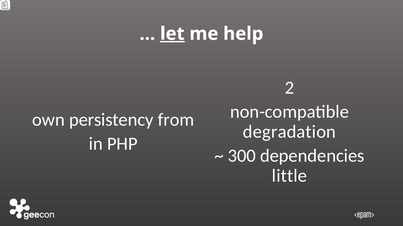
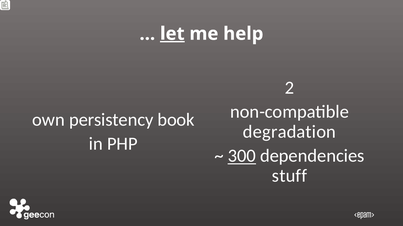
from: from -> book
300 underline: none -> present
little: little -> stuff
